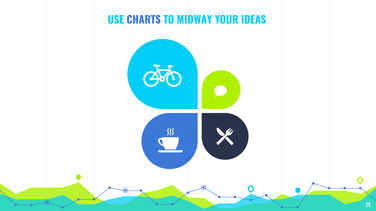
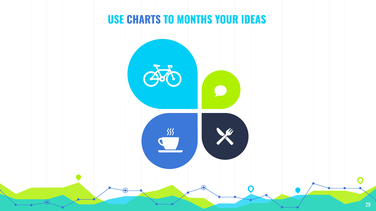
MIDWAY: MIDWAY -> MONTHS
